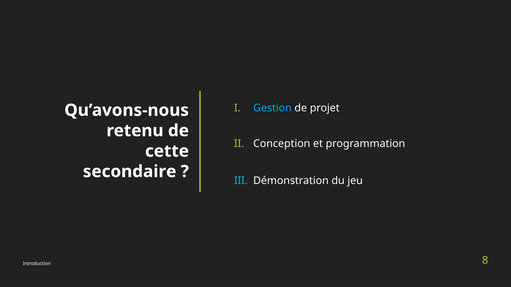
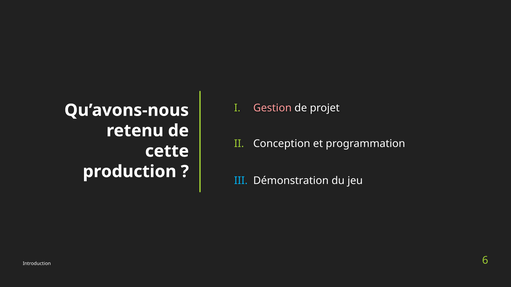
Gestion colour: light blue -> pink
secondaire: secondaire -> production
8: 8 -> 6
